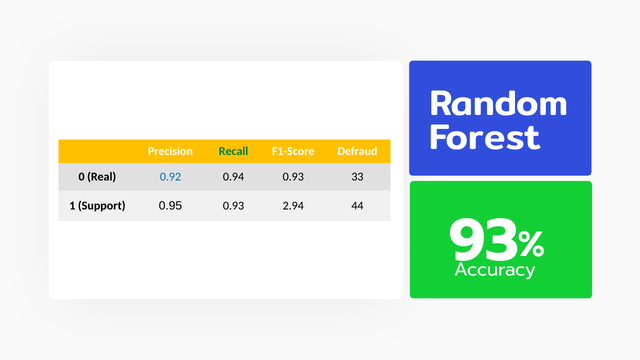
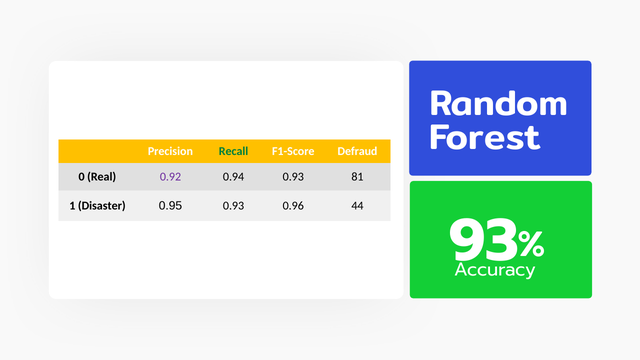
0.92 colour: blue -> purple
33: 33 -> 81
Support: Support -> Disaster
2.94: 2.94 -> 0.96
